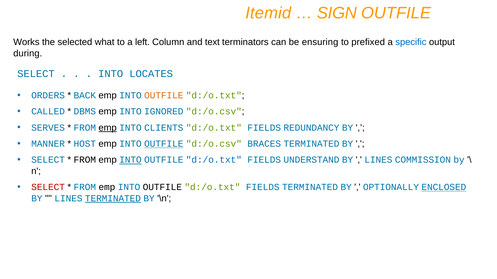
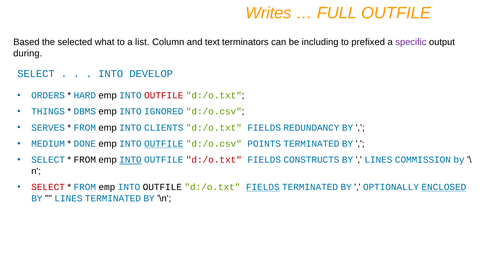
Itemid: Itemid -> Writes
SIGN: SIGN -> FULL
Works: Works -> Based
left: left -> list
ensuring: ensuring -> including
specific colour: blue -> purple
LOCATES: LOCATES -> DEVELOP
BACK: BACK -> HARD
OUTFILE at (164, 96) colour: orange -> red
CALLED: CALLED -> THINGS
emp at (108, 128) underline: present -> none
MANNER: MANNER -> MEDIUM
HOST: HOST -> DONE
BRACES: BRACES -> POINTS
d:/o.txt at (214, 160) colour: blue -> red
UNDERSTAND: UNDERSTAND -> CONSTRUCTS
FIELDS at (263, 188) underline: none -> present
TERMINATED at (113, 199) underline: present -> none
